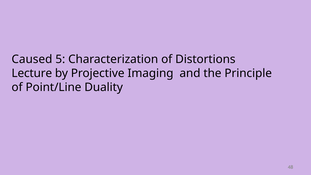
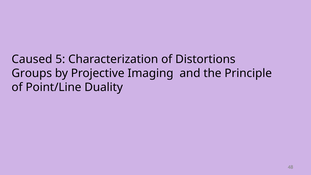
Lecture: Lecture -> Groups
